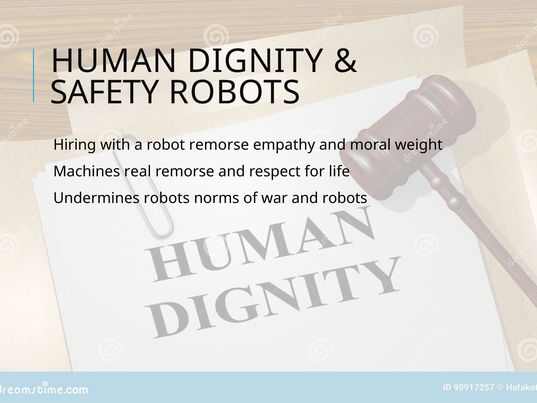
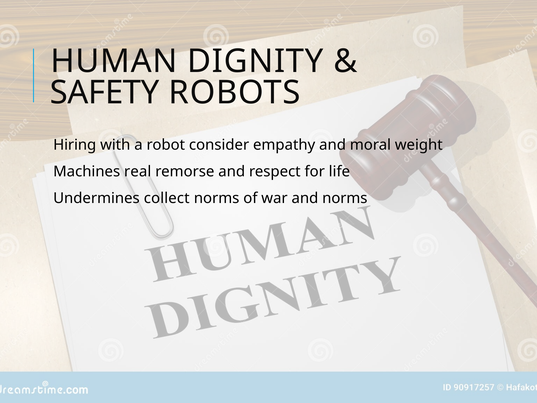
robot remorse: remorse -> consider
Undermines robots: robots -> collect
and robots: robots -> norms
